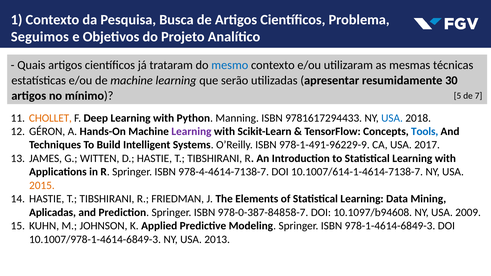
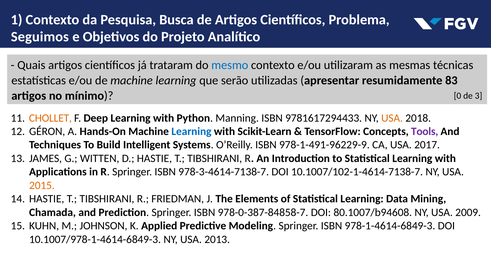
30: 30 -> 83
5: 5 -> 0
7: 7 -> 3
USA at (392, 118) colour: blue -> orange
Learning at (191, 132) colour: purple -> blue
Tools colour: blue -> purple
978-4-4614-7138-7: 978-4-4614-7138-7 -> 978-3-4614-7138-7
10.1007/614-1-4614-7138-7: 10.1007/614-1-4614-7138-7 -> 10.1007/102-1-4614-7138-7
Aplicadas: Aplicadas -> Chamada
10.1097/b94608: 10.1097/b94608 -> 80.1007/b94608
